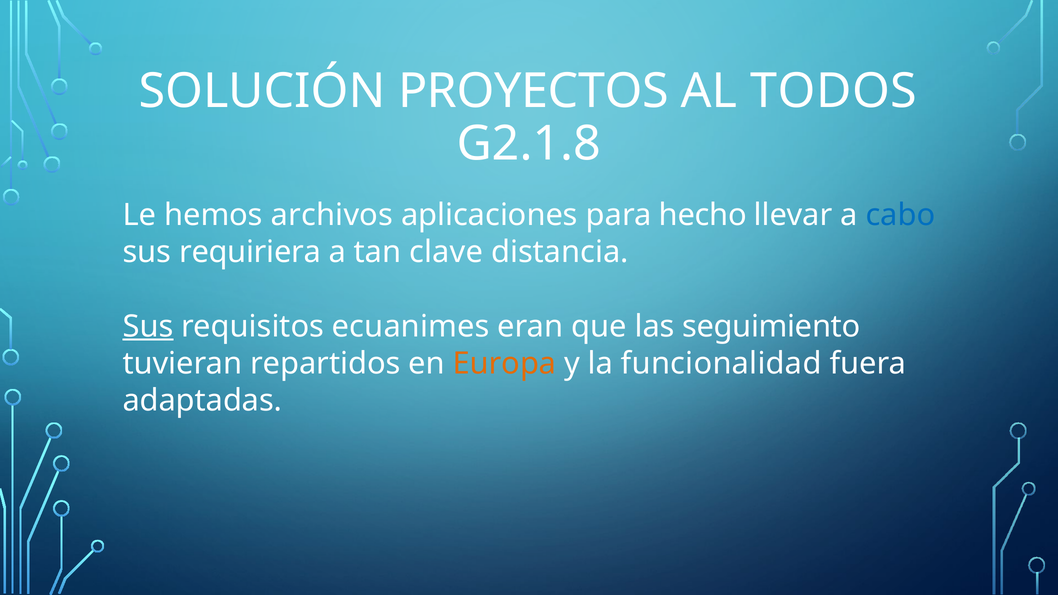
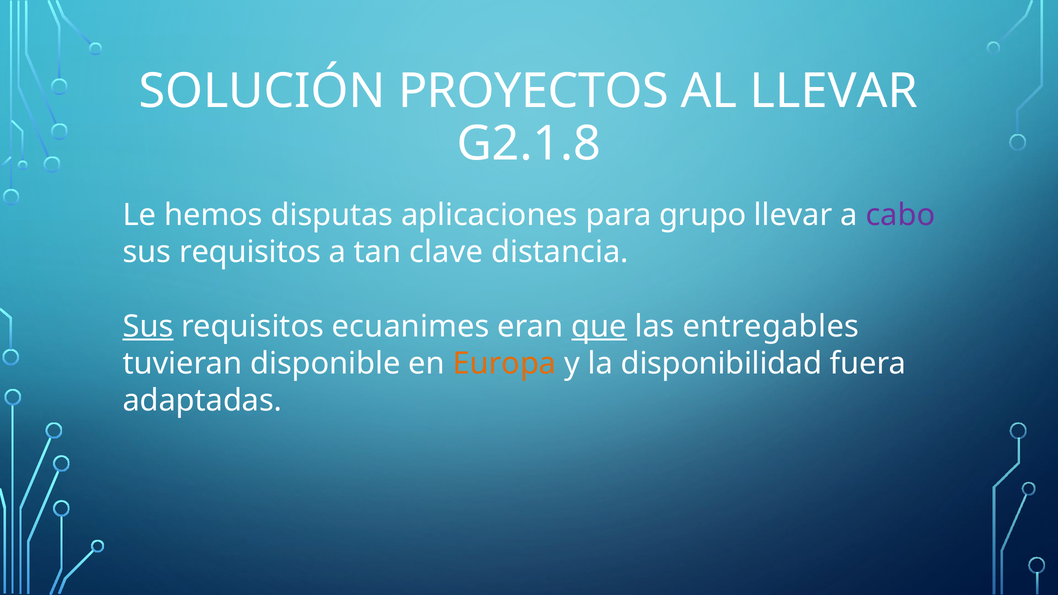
AL TODOS: TODOS -> LLEVAR
archivos: archivos -> disputas
hecho: hecho -> grupo
cabo colour: blue -> purple
requiriera at (250, 252): requiriera -> requisitos
que underline: none -> present
seguimiento: seguimiento -> entregables
repartidos: repartidos -> disponible
funcionalidad: funcionalidad -> disponibilidad
